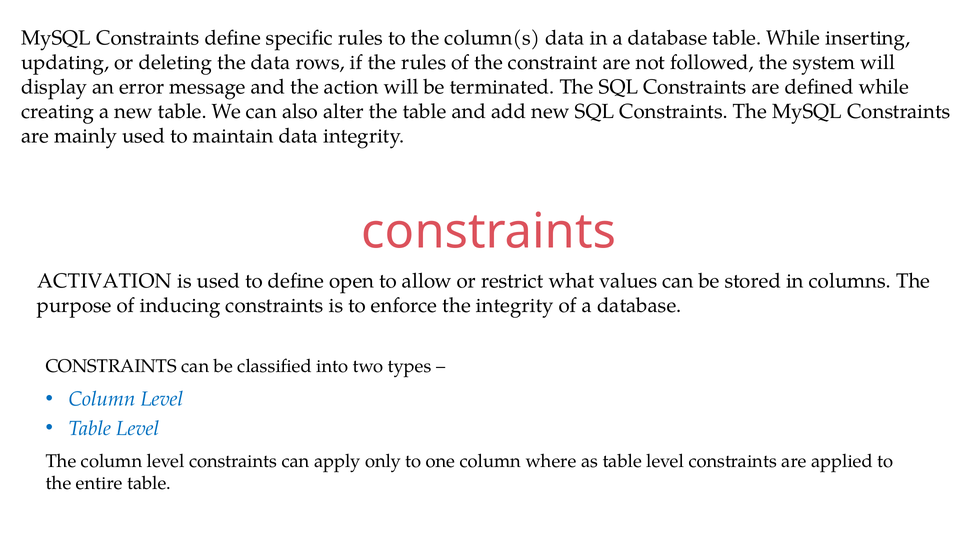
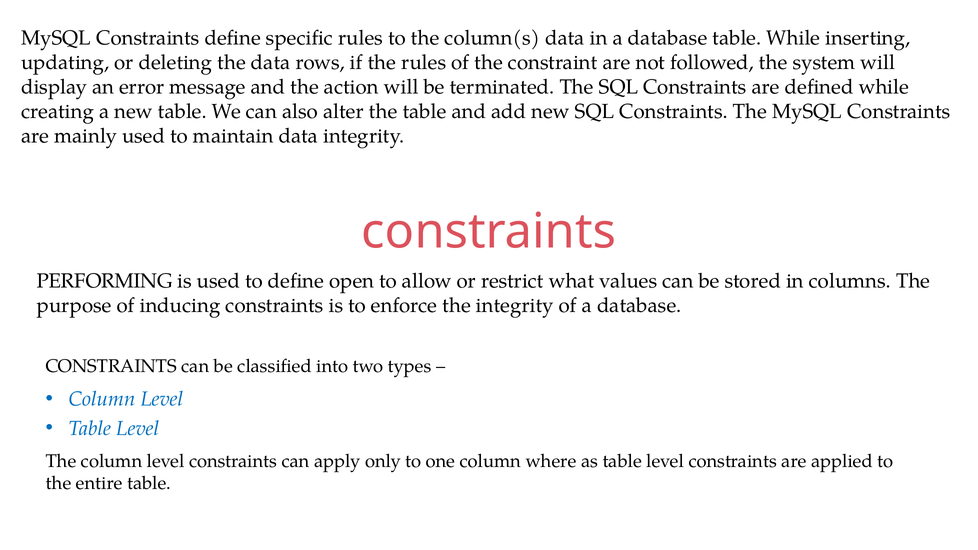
ACTIVATION: ACTIVATION -> PERFORMING
